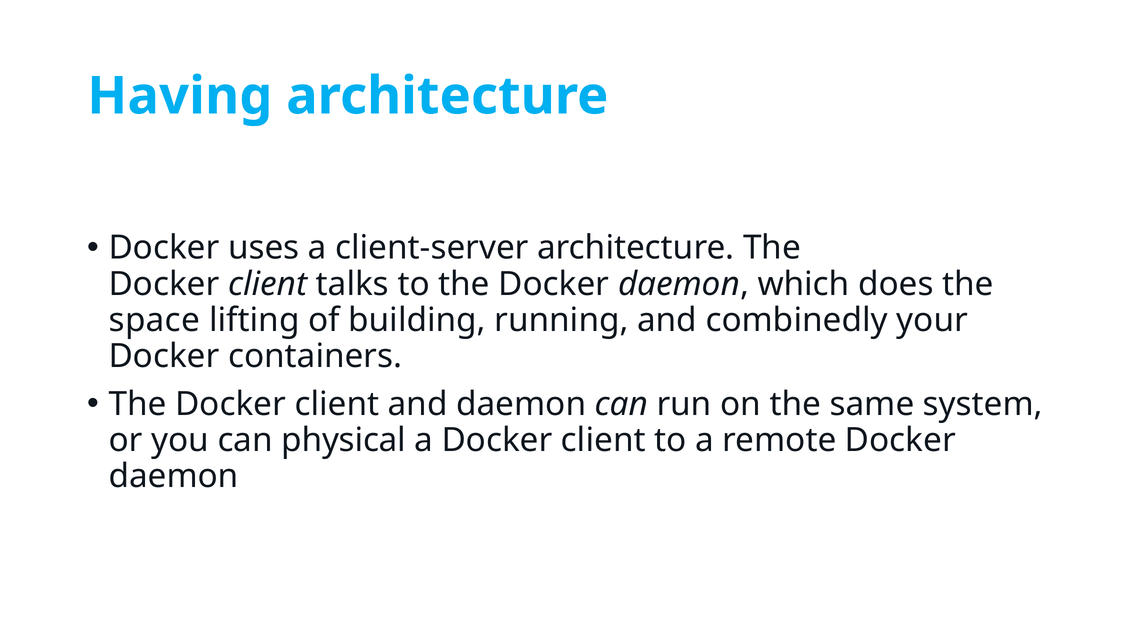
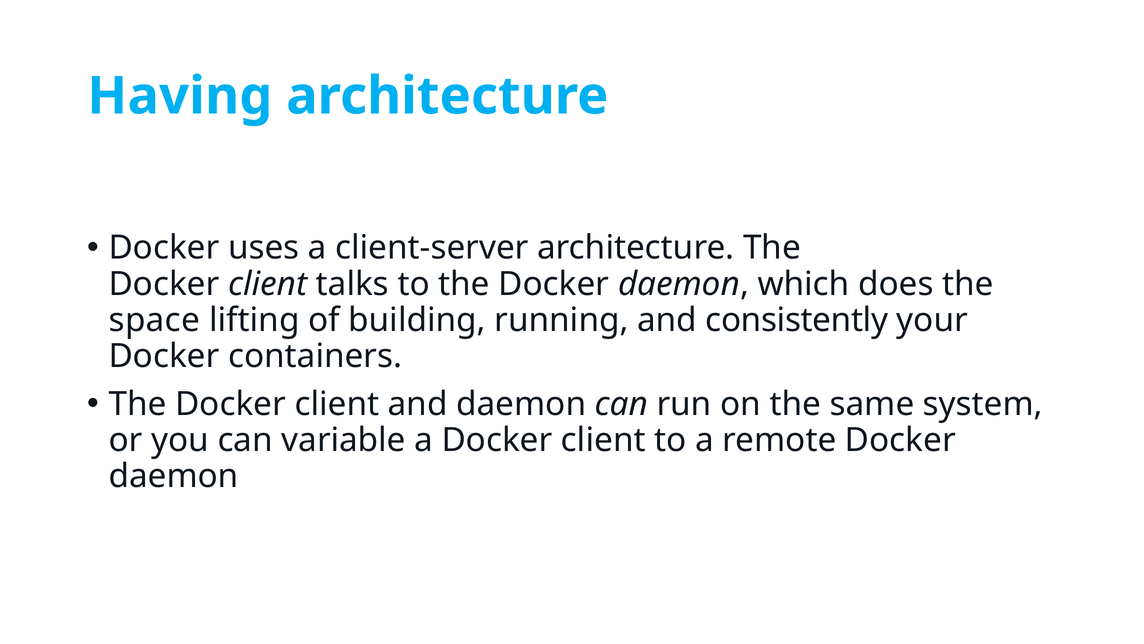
combinedly: combinedly -> consistently
physical: physical -> variable
